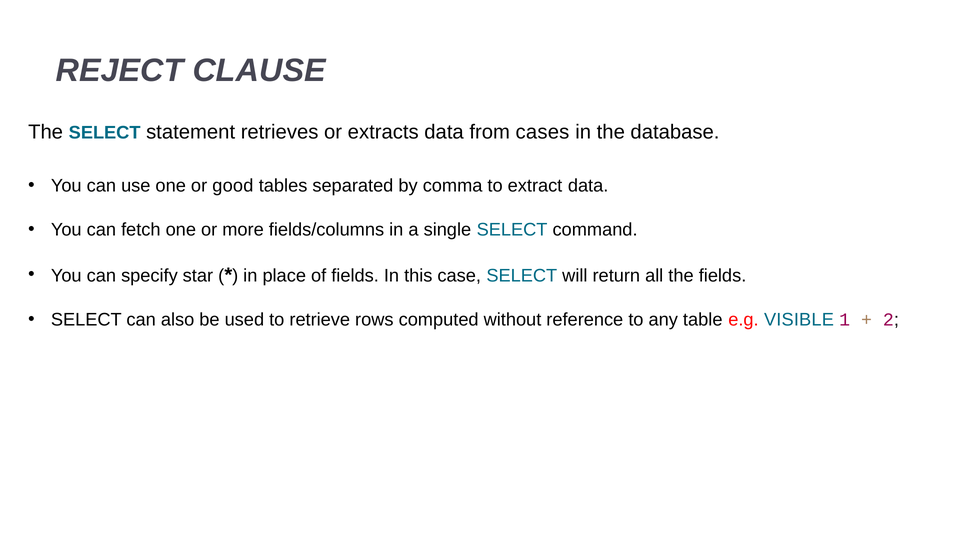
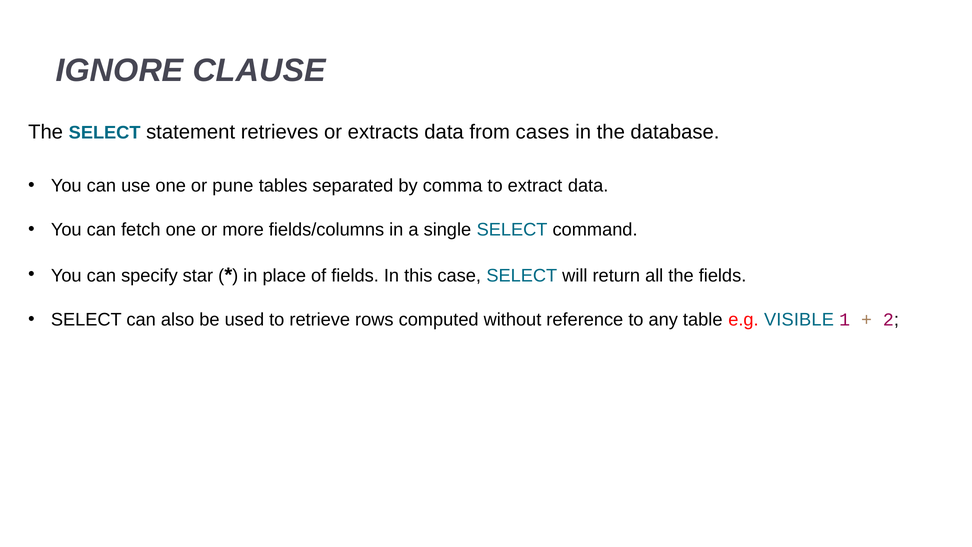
REJECT: REJECT -> IGNORE
good: good -> pune
